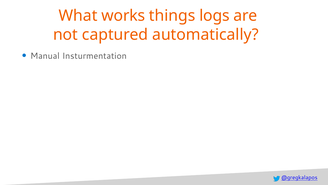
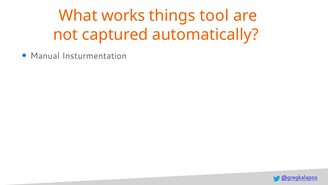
logs: logs -> tool
